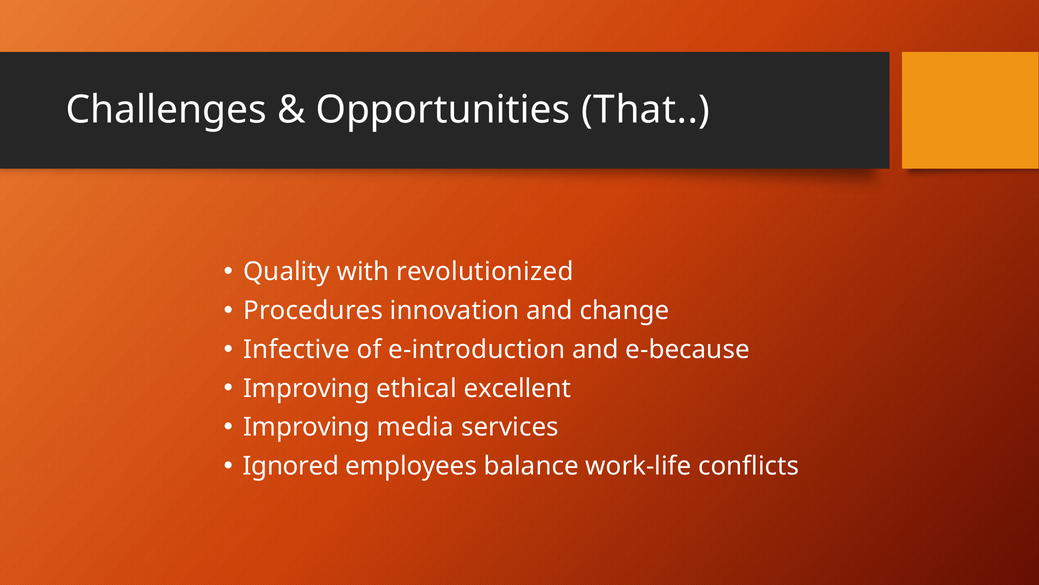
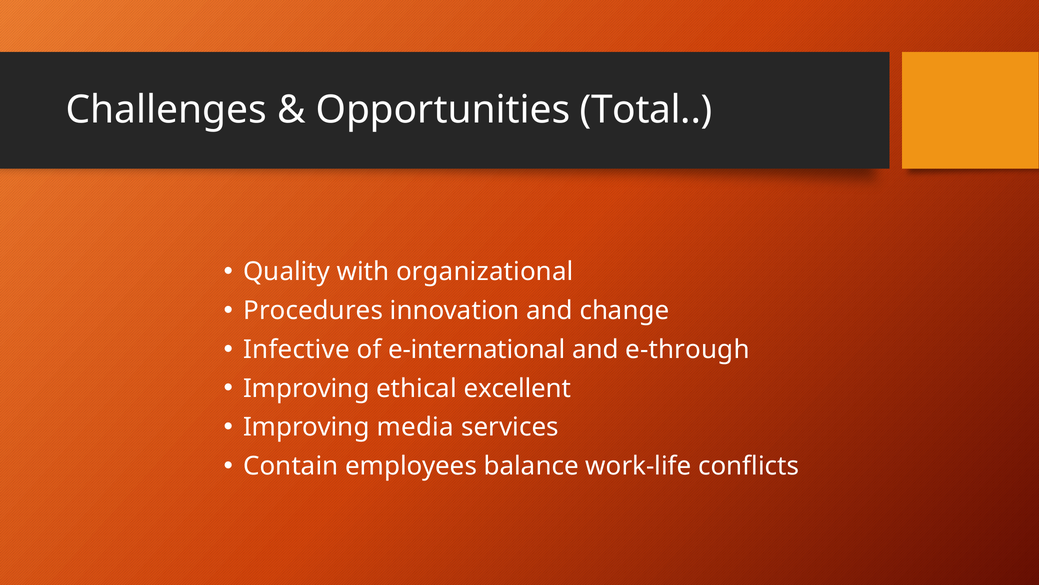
That: That -> Total
revolutionized: revolutionized -> organizational
e-introduction: e-introduction -> e-international
e-because: e-because -> e-through
Ignored: Ignored -> Contain
